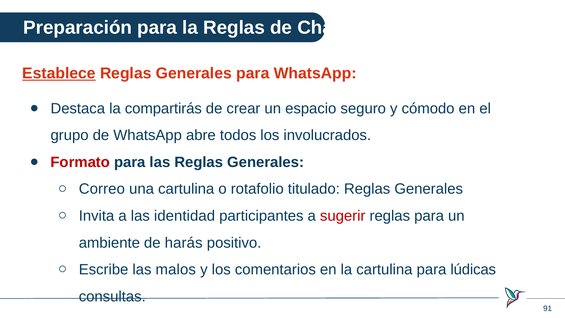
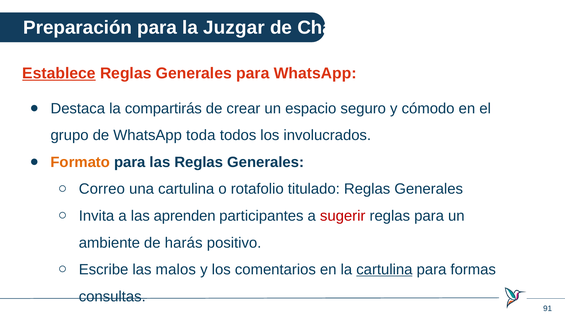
la Reglas: Reglas -> Juzgar
abre: abre -> toda
Formato colour: red -> orange
identidad: identidad -> aprenden
cartulina at (384, 269) underline: none -> present
lúdicas: lúdicas -> formas
